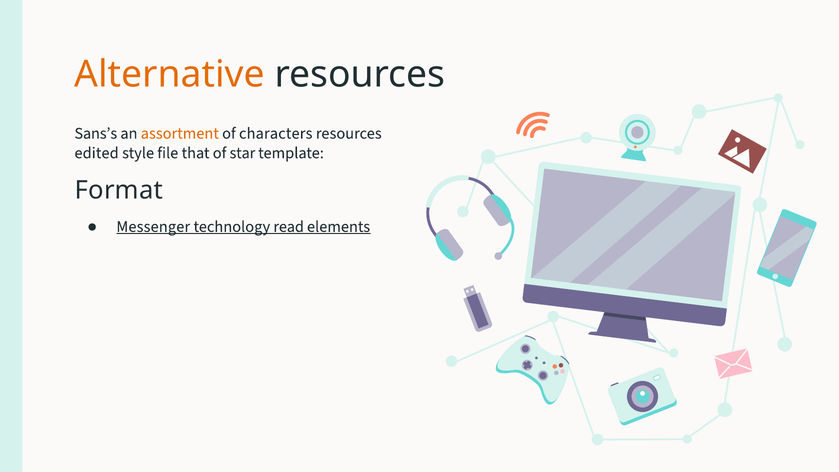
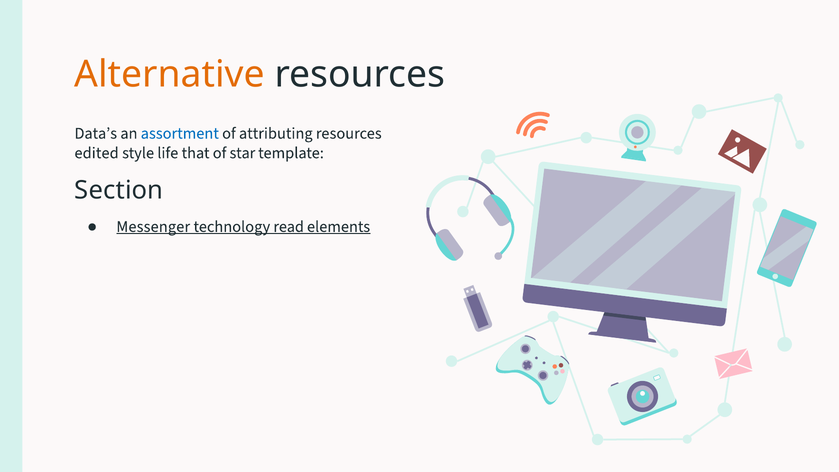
Sans’s: Sans’s -> Data’s
assortment colour: orange -> blue
characters: characters -> attributing
file: file -> life
Format: Format -> Section
